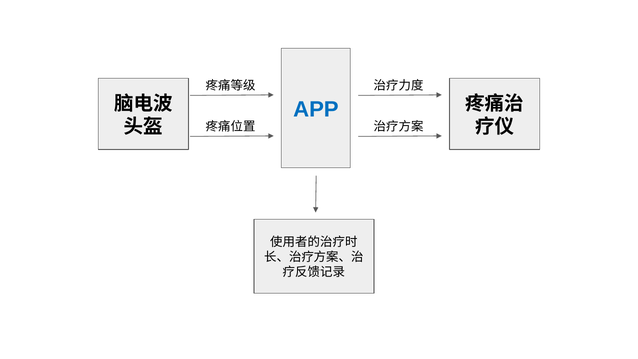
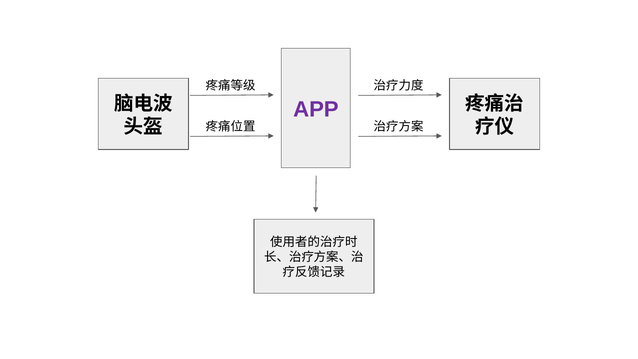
APP colour: blue -> purple
